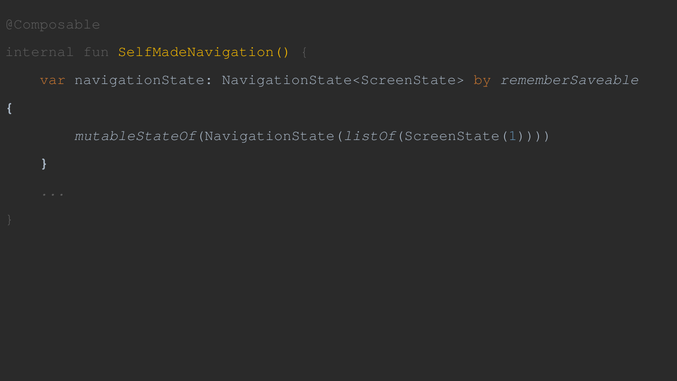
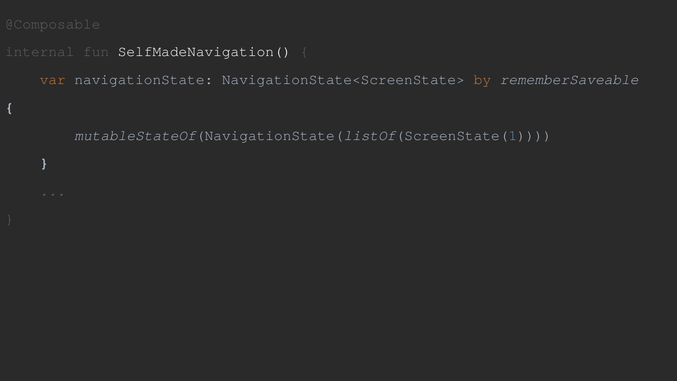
SelfMadeNavigation( colour: yellow -> white
